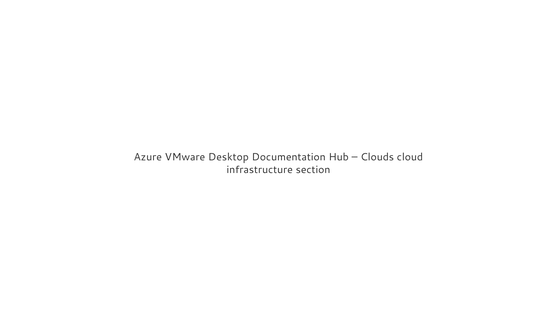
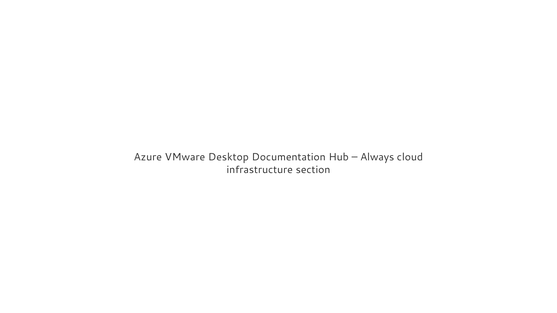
Clouds: Clouds -> Always
